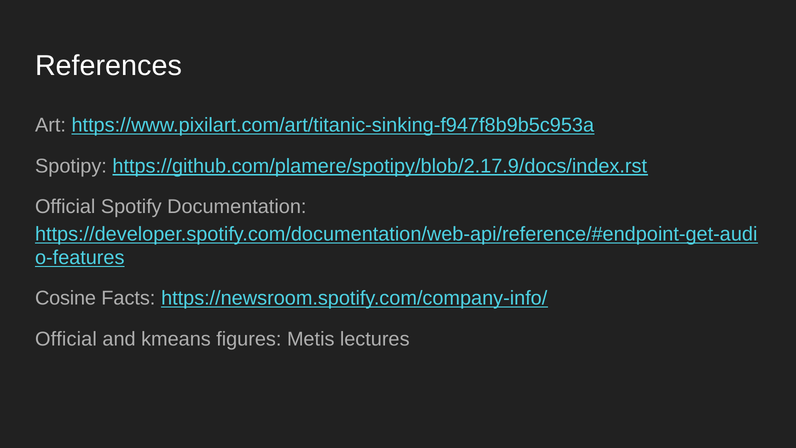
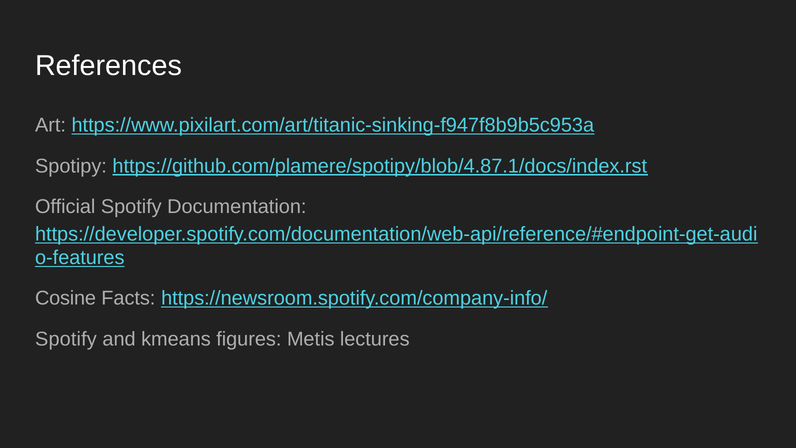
https://github.com/plamere/spotipy/blob/2.17.9/docs/index.rst: https://github.com/plamere/spotipy/blob/2.17.9/docs/index.rst -> https://github.com/plamere/spotipy/blob/4.87.1/docs/index.rst
Official at (66, 339): Official -> Spotify
